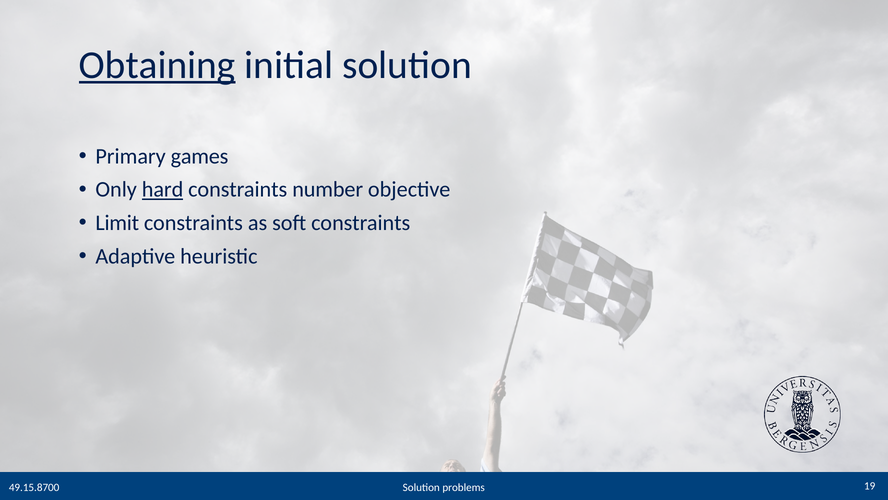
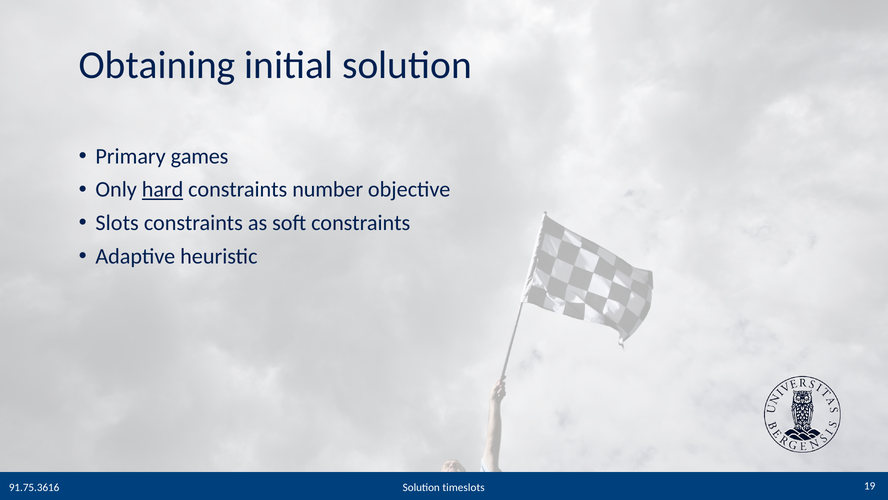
Obtaining underline: present -> none
Limit: Limit -> Slots
49.15.8700: 49.15.8700 -> 91.75.3616
problems: problems -> timeslots
